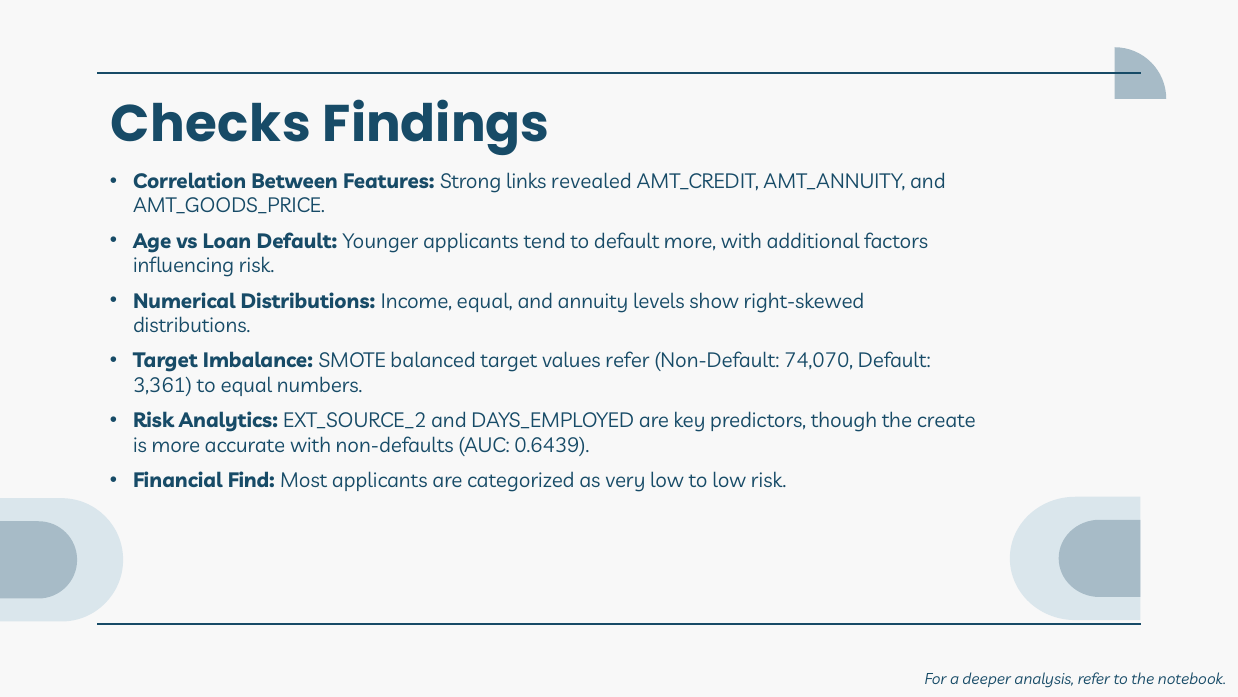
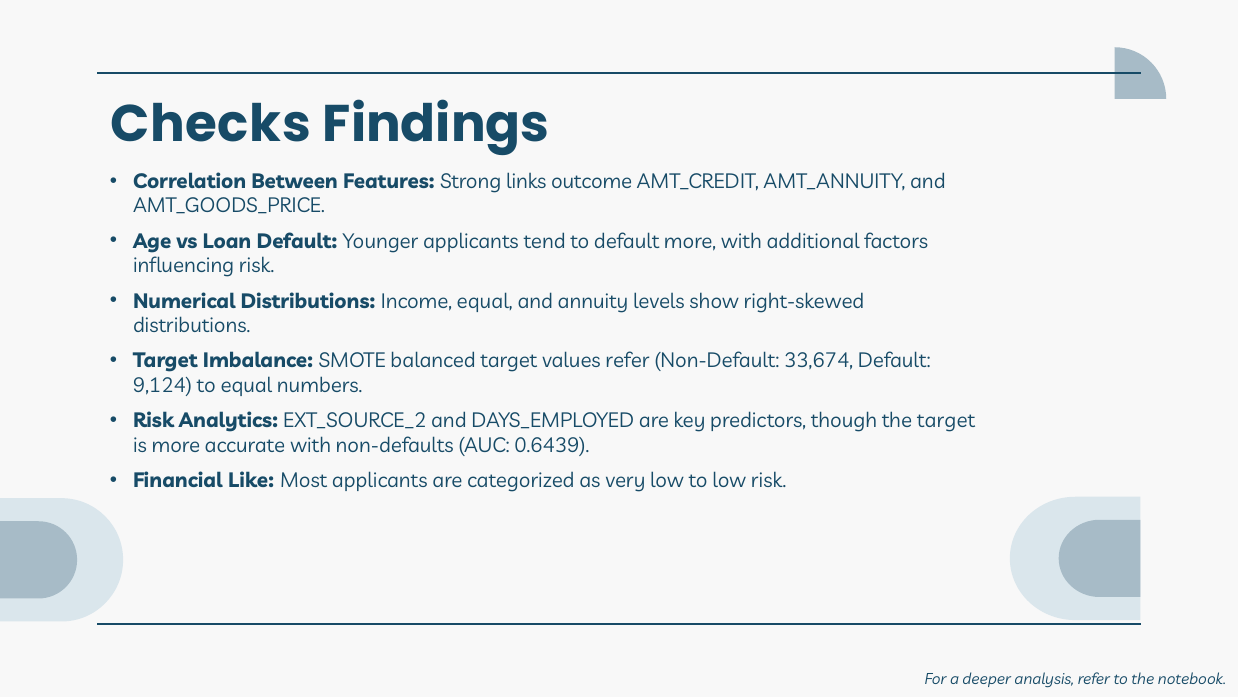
revealed: revealed -> outcome
74,070: 74,070 -> 33,674
3,361: 3,361 -> 9,124
the create: create -> target
Find: Find -> Like
